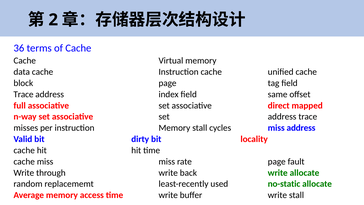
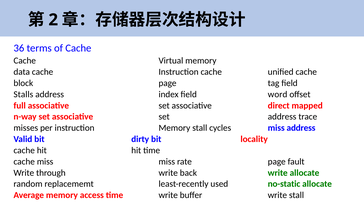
Trace at (23, 94): Trace -> Stalls
same: same -> word
